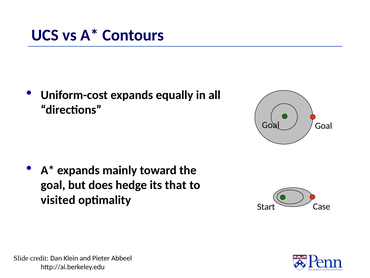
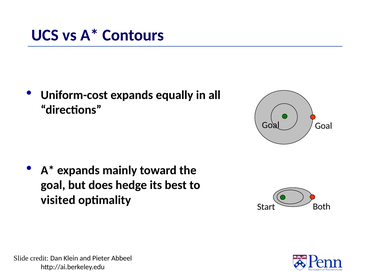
that: that -> best
Case: Case -> Both
